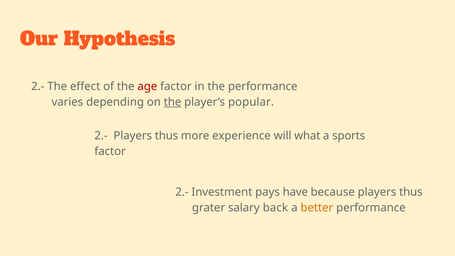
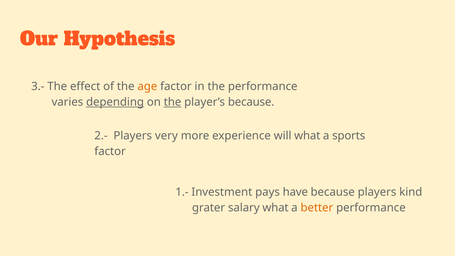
2.- at (38, 87): 2.- -> 3.-
age colour: red -> orange
depending underline: none -> present
player’s popular: popular -> because
2.- Players thus: thus -> very
2.- at (182, 192): 2.- -> 1.-
because players thus: thus -> kind
salary back: back -> what
